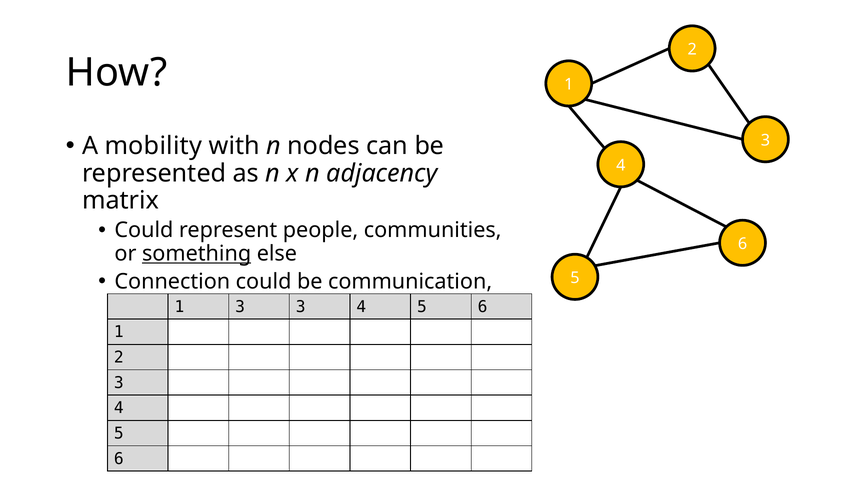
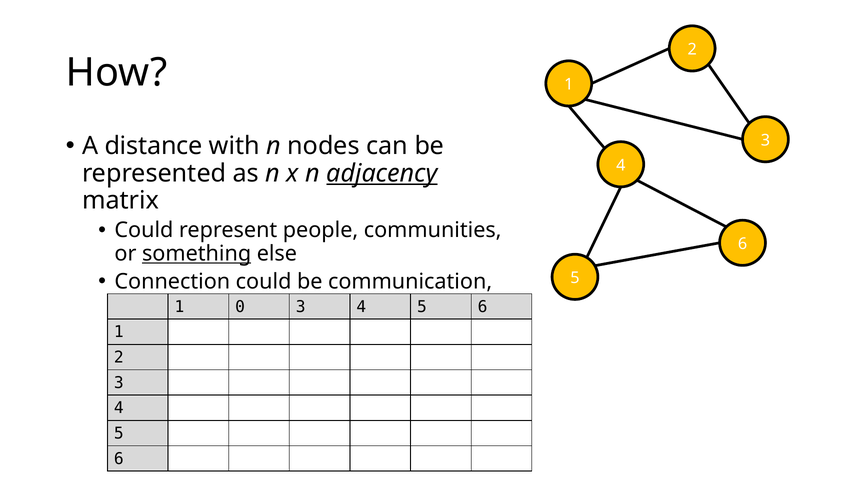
mobility: mobility -> distance
adjacency underline: none -> present
3 at (240, 307): 3 -> 0
